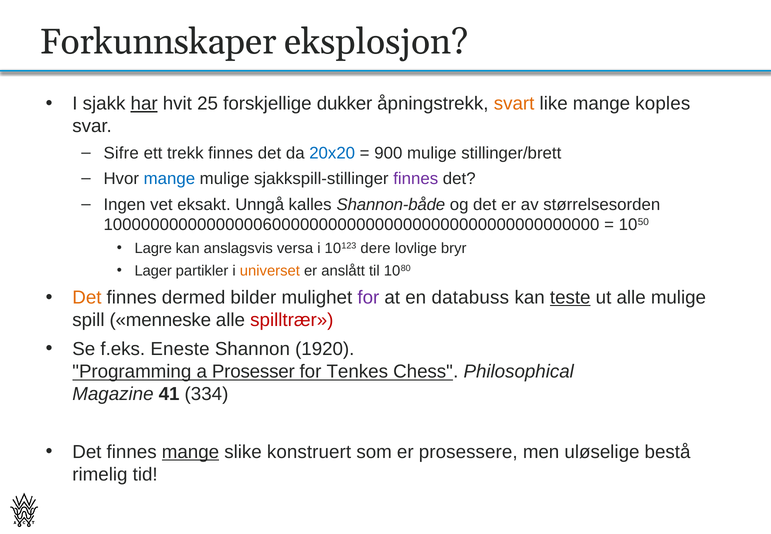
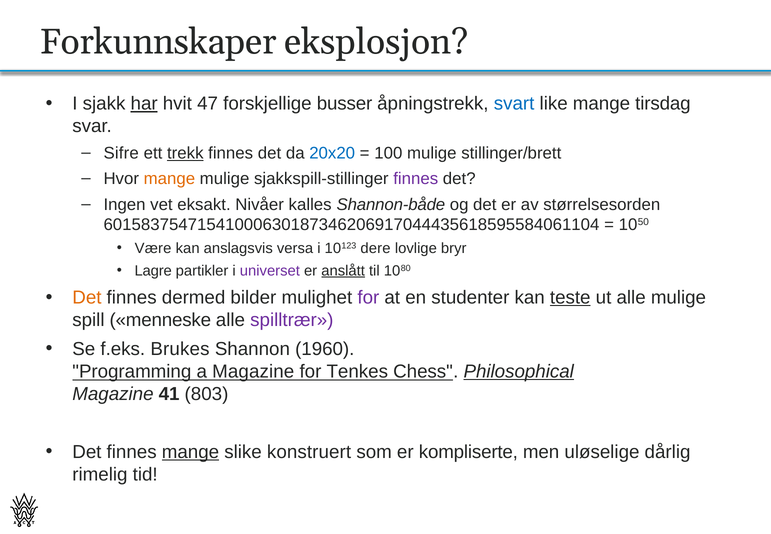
25: 25 -> 47
dukker: dukker -> busser
svart colour: orange -> blue
koples: koples -> tirsdag
trekk underline: none -> present
900: 900 -> 100
mange at (169, 179) colour: blue -> orange
Unngå: Unngå -> Nivåer
10000000000000000600000000000000000000000000000000000: 10000000000000000600000000000000000000000000000000000 -> 60158375471541000630187346206917044435618595584061104
Lagre: Lagre -> Være
Lager: Lager -> Lagre
universet colour: orange -> purple
anslått underline: none -> present
databuss: databuss -> studenter
spilltrær colour: red -> purple
Eneste: Eneste -> Brukes
1920: 1920 -> 1960
a Prosesser: Prosesser -> Magazine
Philosophical underline: none -> present
334: 334 -> 803
prosessere: prosessere -> kompliserte
bestå: bestå -> dårlig
